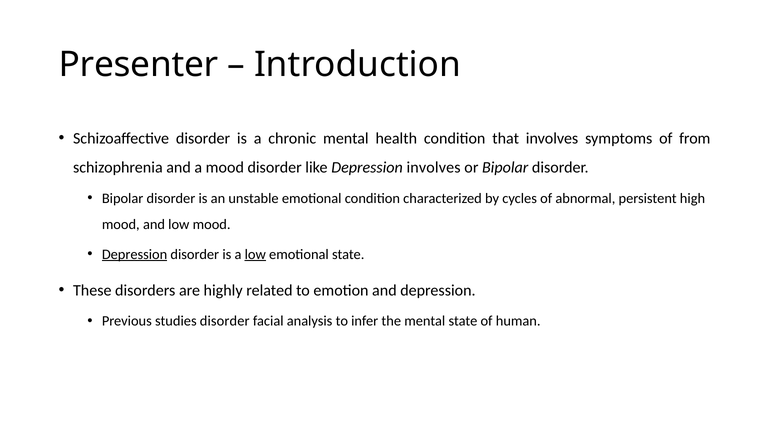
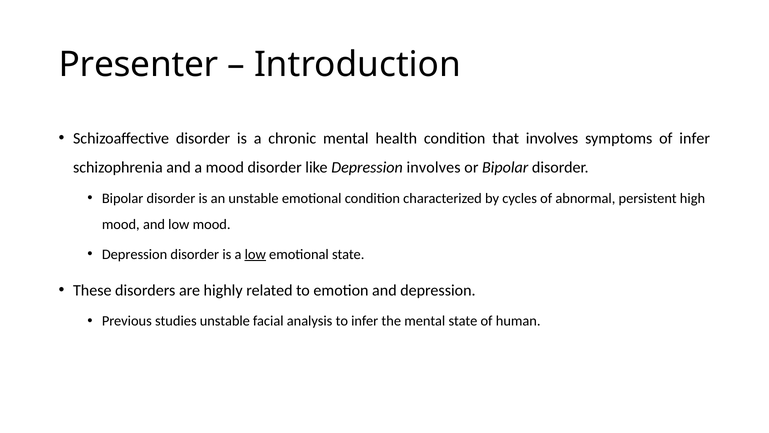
of from: from -> infer
Depression at (135, 254) underline: present -> none
studies disorder: disorder -> unstable
